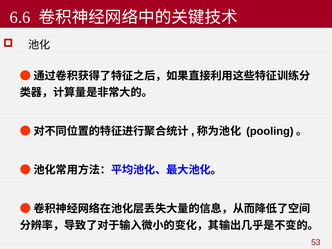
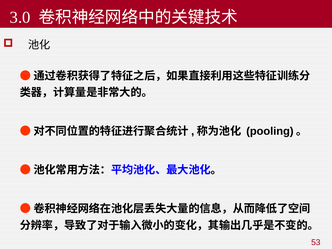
6.6: 6.6 -> 3.0
